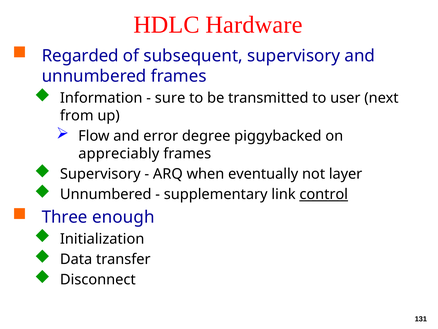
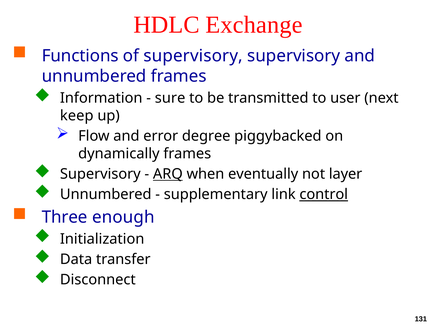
Hardware: Hardware -> Exchange
Regarded: Regarded -> Functions
of subsequent: subsequent -> supervisory
from: from -> keep
appreciably: appreciably -> dynamically
ARQ underline: none -> present
